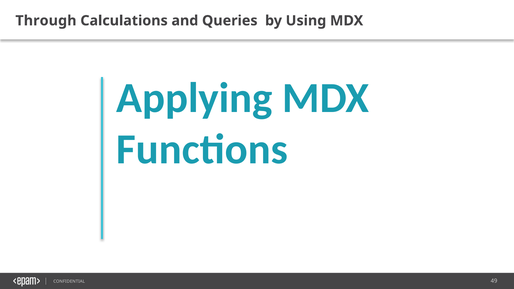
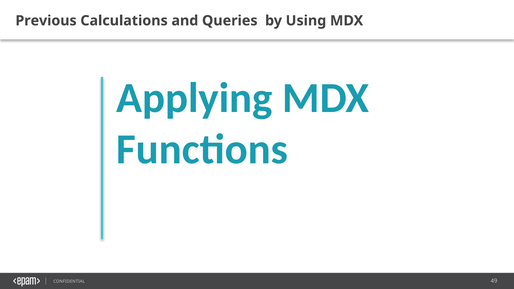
Through: Through -> Previous
